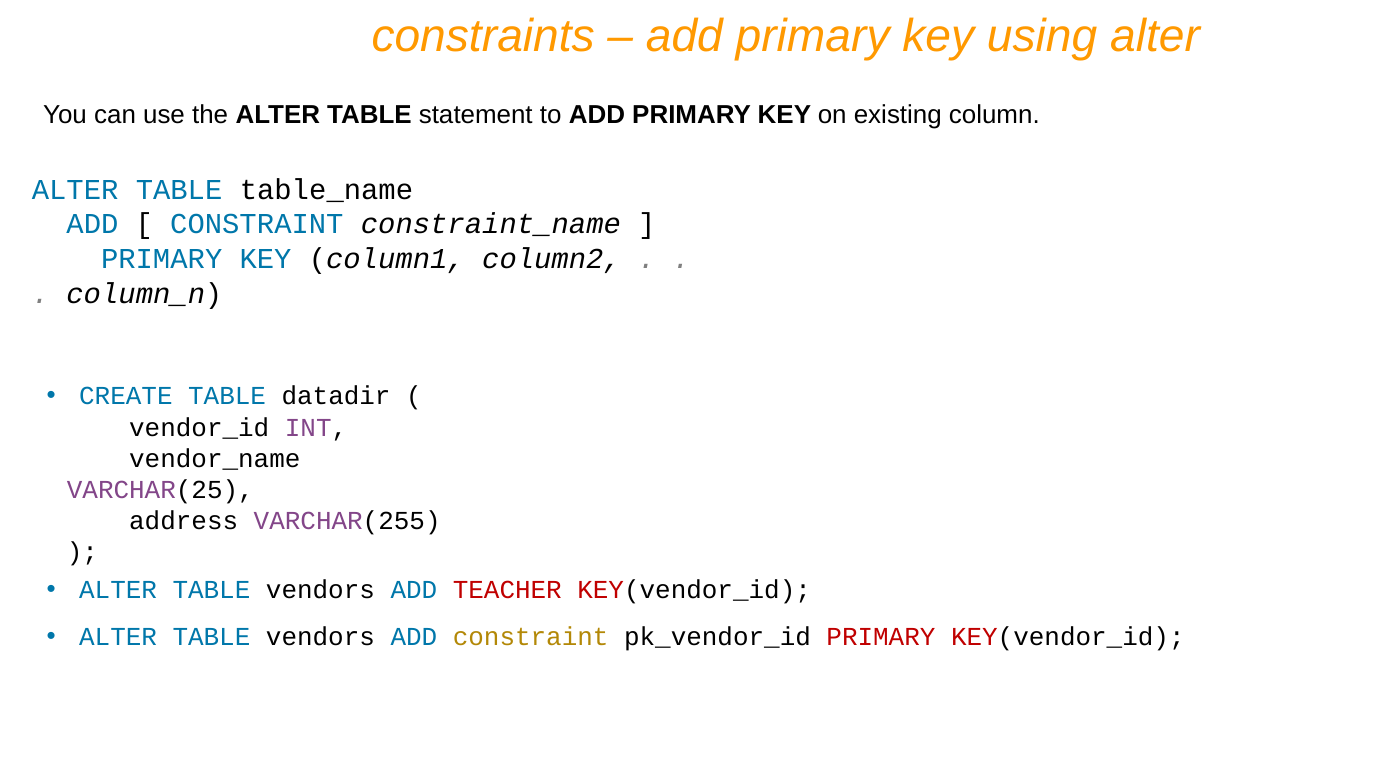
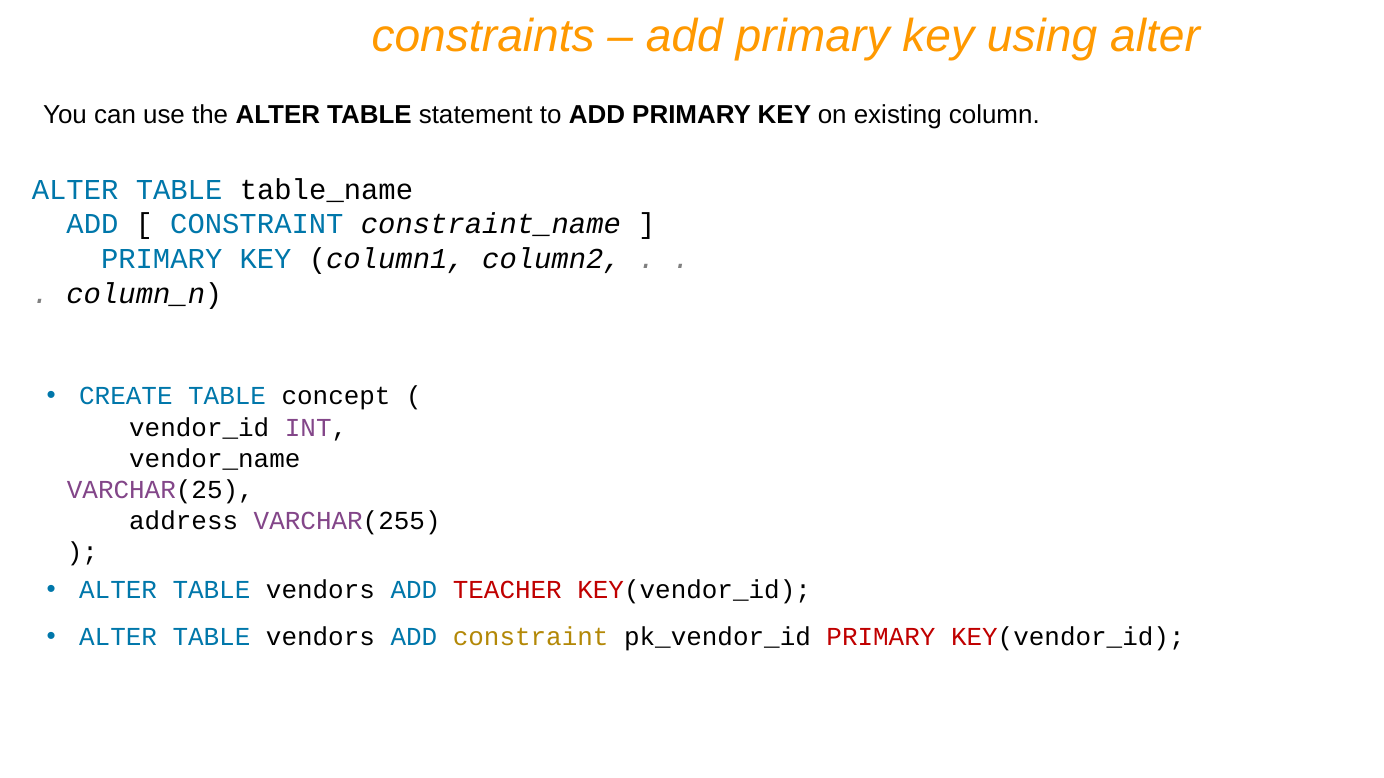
datadir: datadir -> concept
